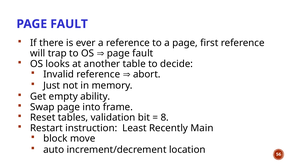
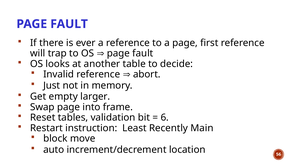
ability: ability -> larger
8: 8 -> 6
